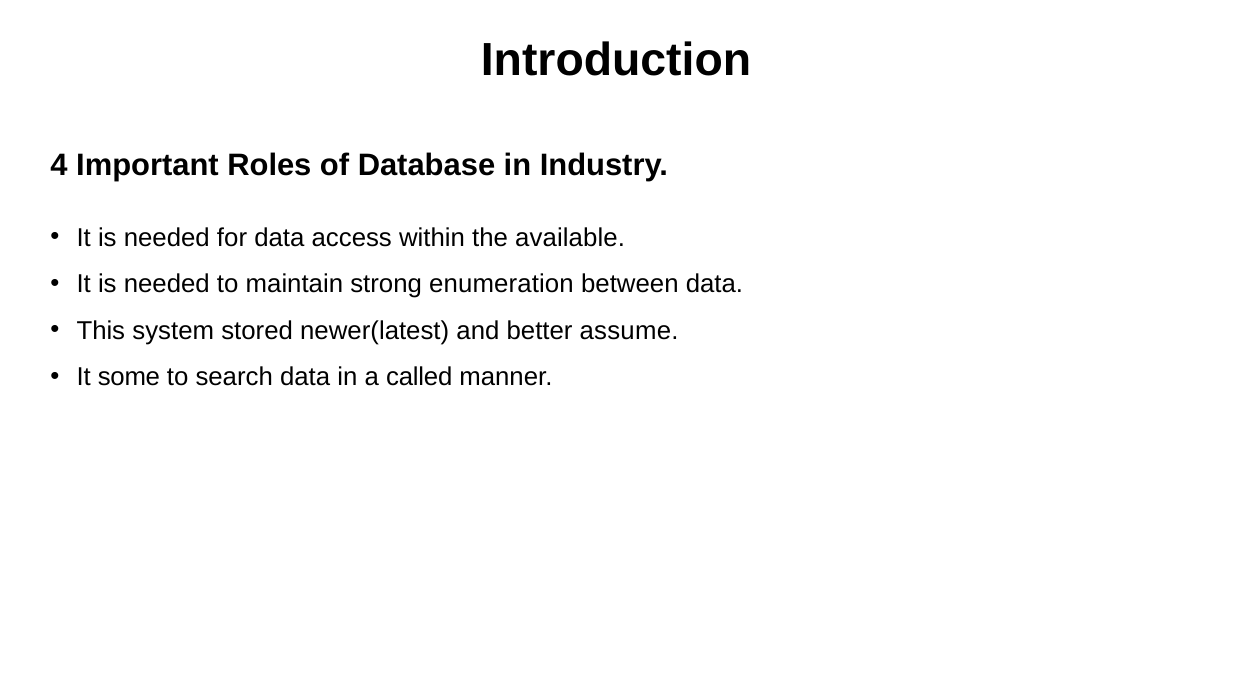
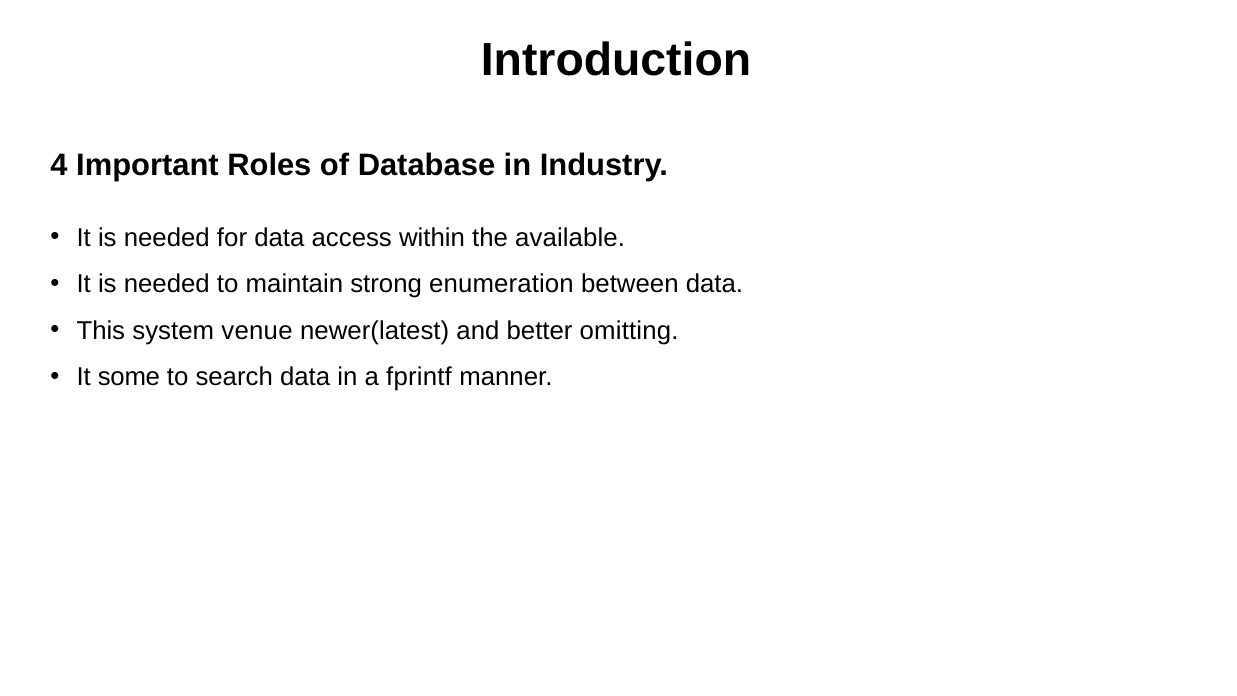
stored: stored -> venue
assume: assume -> omitting
called: called -> fprintf
